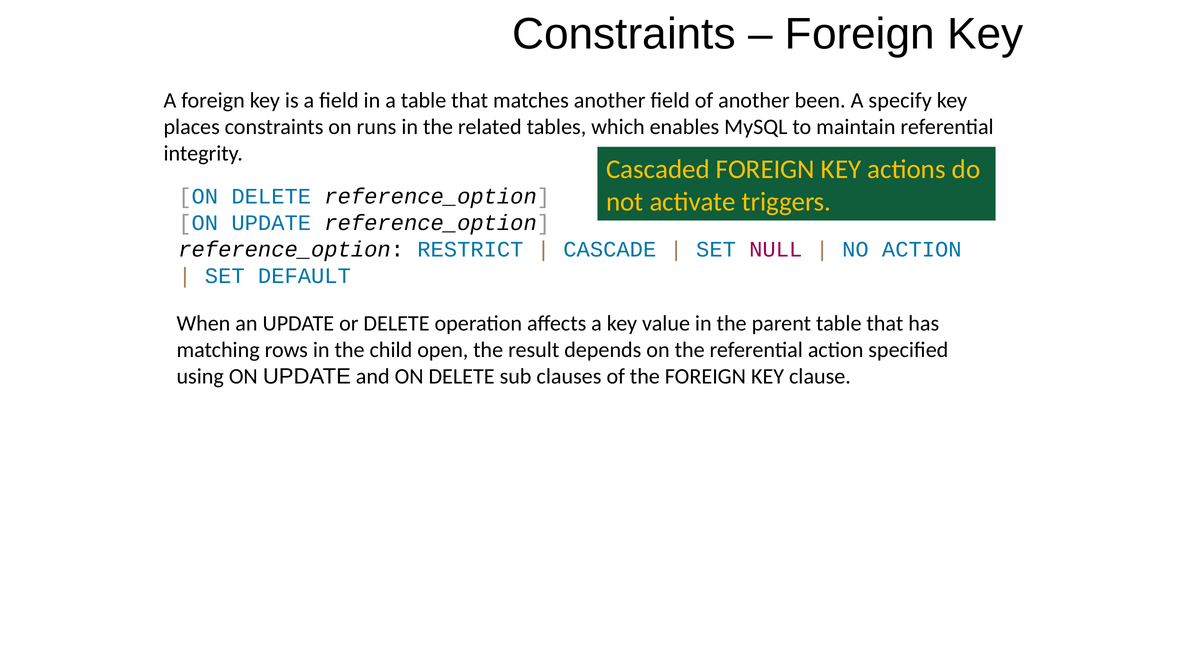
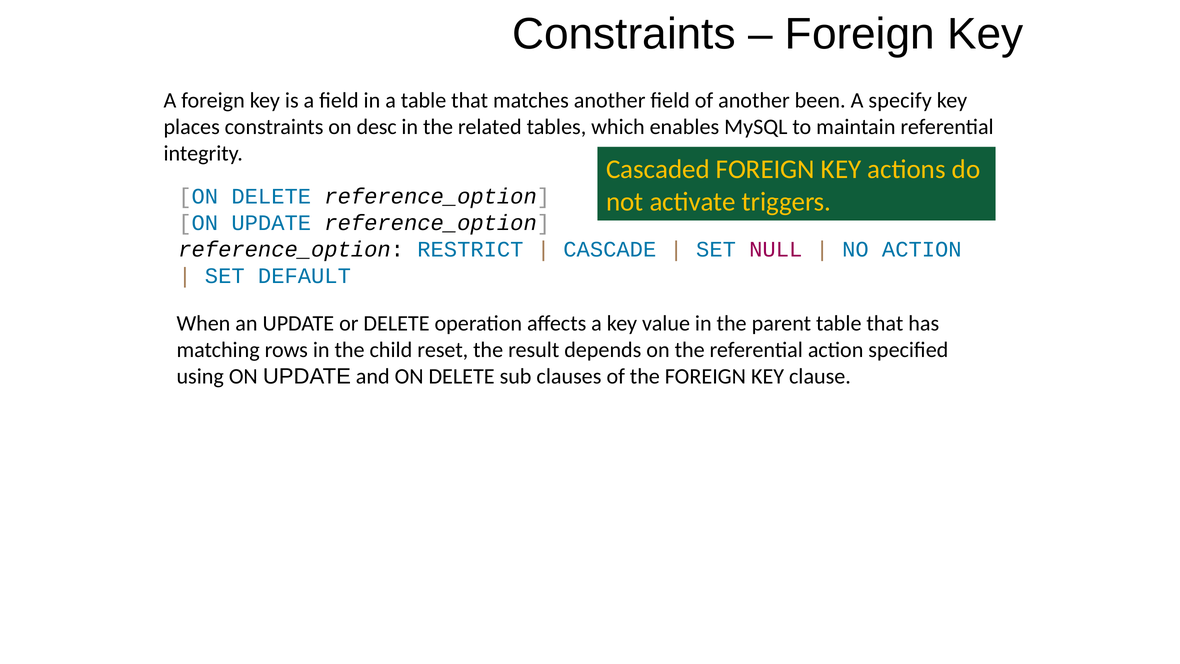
runs: runs -> desc
open: open -> reset
